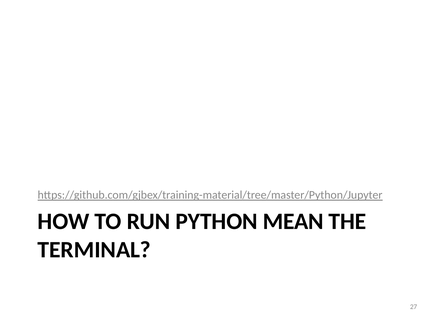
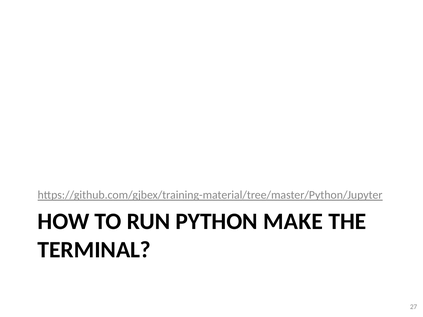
MEAN: MEAN -> MAKE
